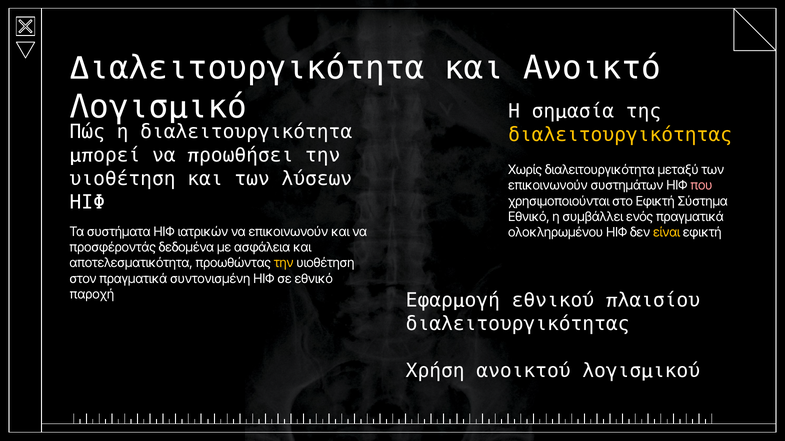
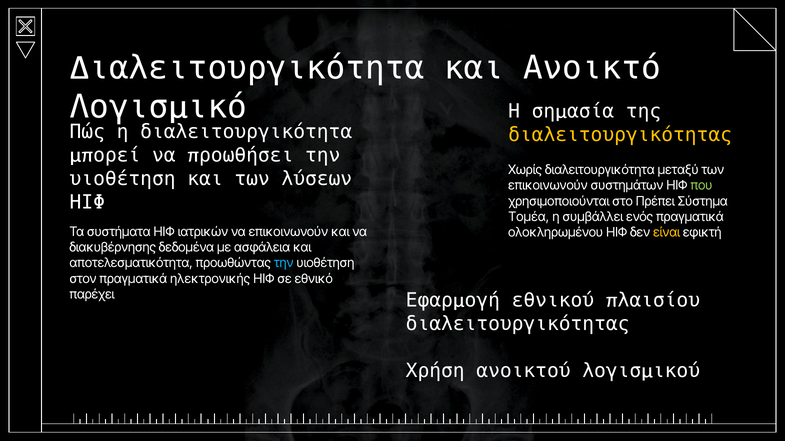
που colour: pink -> light green
στο Εφικτή: Εφικτή -> Πρέπει
Εθνικό at (529, 217): Εθνικό -> Τομέα
προσφέροντάς: προσφέροντάς -> διακυβέρνησης
την at (284, 263) colour: yellow -> light blue
συντονισμένη: συντονισμένη -> ηλεκτρονικής
παροχή: παροχή -> παρέχει
